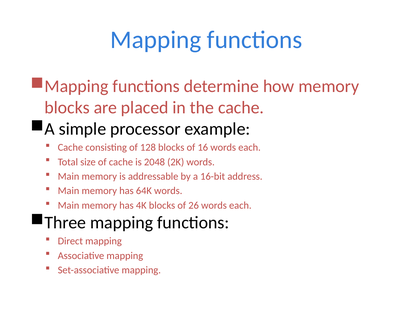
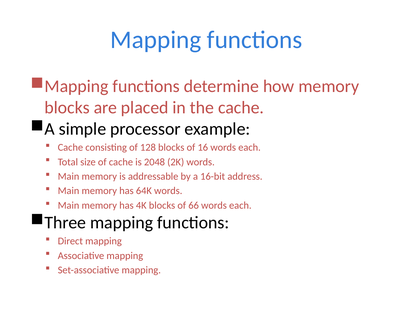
26: 26 -> 66
